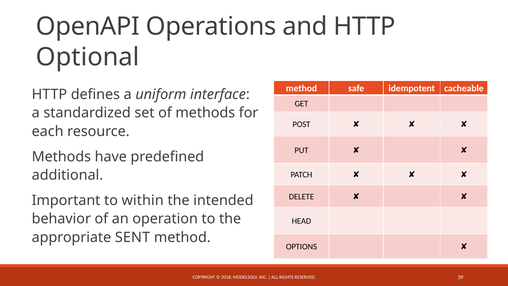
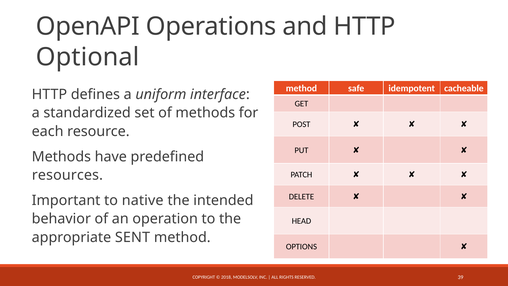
additional: additional -> resources
within: within -> native
